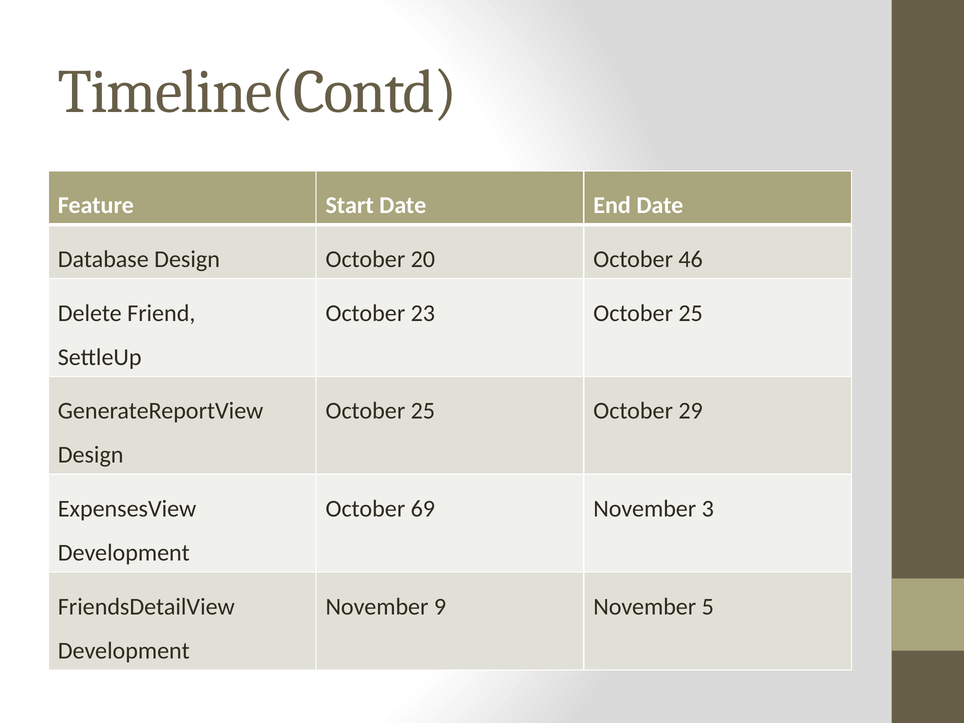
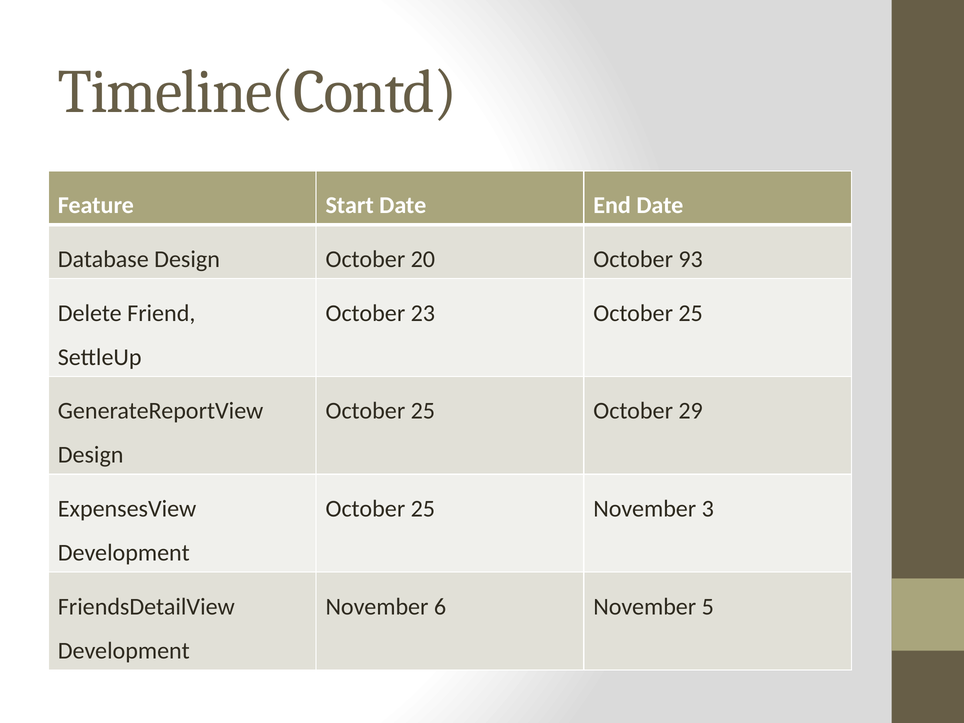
46: 46 -> 93
69 at (423, 509): 69 -> 25
9: 9 -> 6
